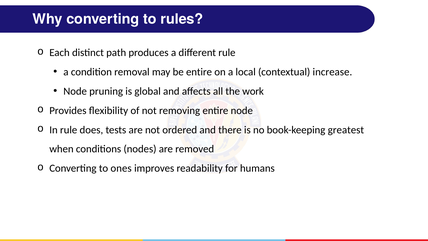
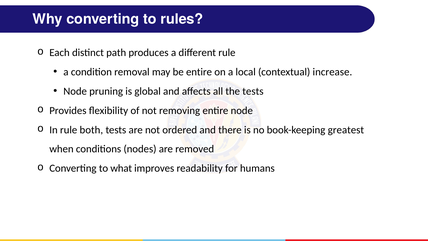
the work: work -> tests
does: does -> both
ones: ones -> what
